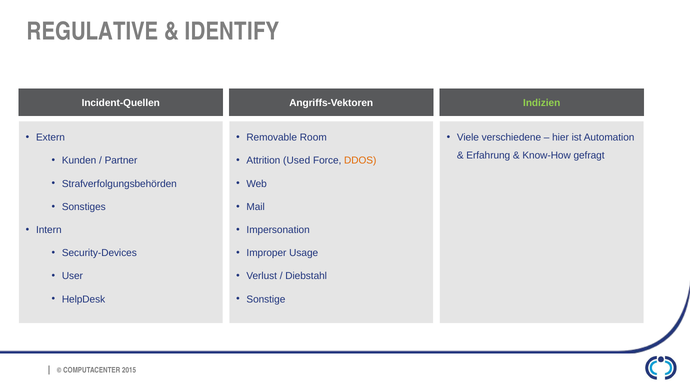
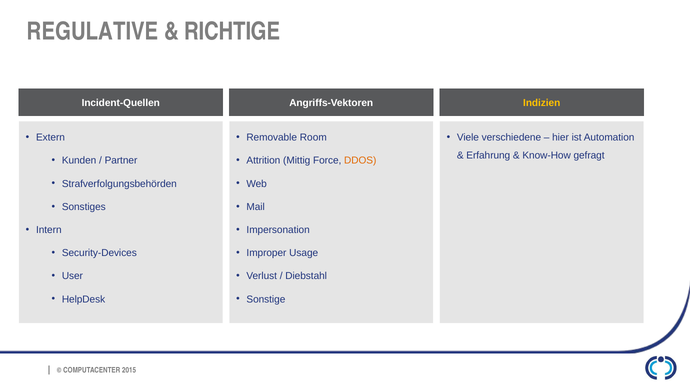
IDENTIFY: IDENTIFY -> RICHTIGE
Indizien colour: light green -> yellow
Used: Used -> Mittig
